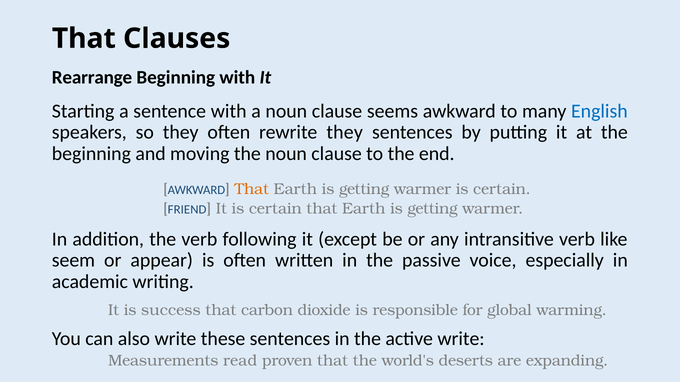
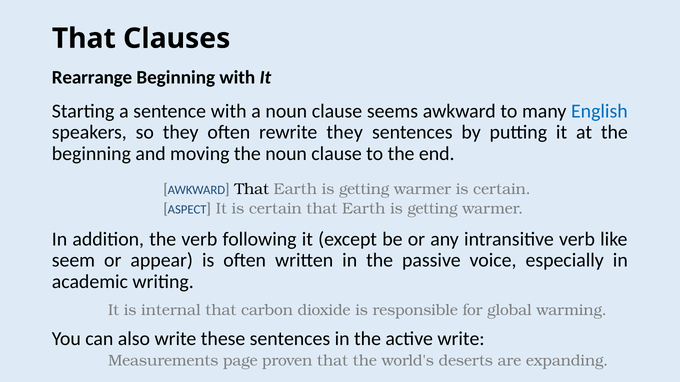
That at (252, 189) colour: orange -> black
FRIEND: FRIEND -> ASPECT
success: success -> internal
read: read -> page
